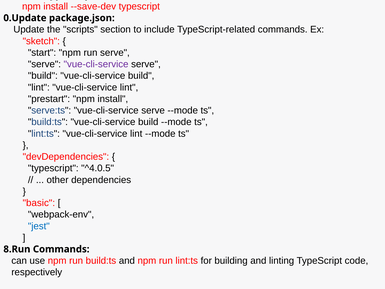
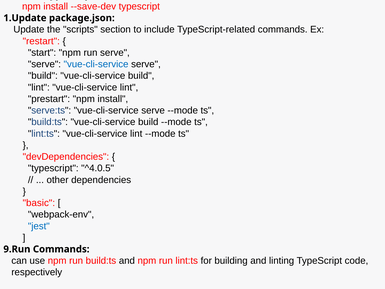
0.Update: 0.Update -> 1.Update
sketch: sketch -> restart
vue-cli-service at (96, 64) colour: purple -> blue
8.Run: 8.Run -> 9.Run
